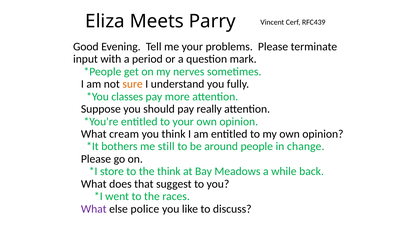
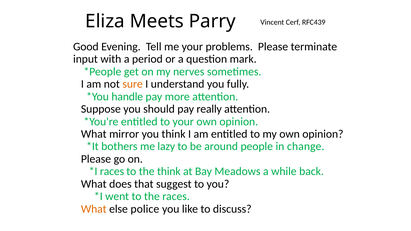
classes: classes -> handle
cream: cream -> mirror
still: still -> lazy
store at (112, 172): store -> races
What at (94, 209) colour: purple -> orange
